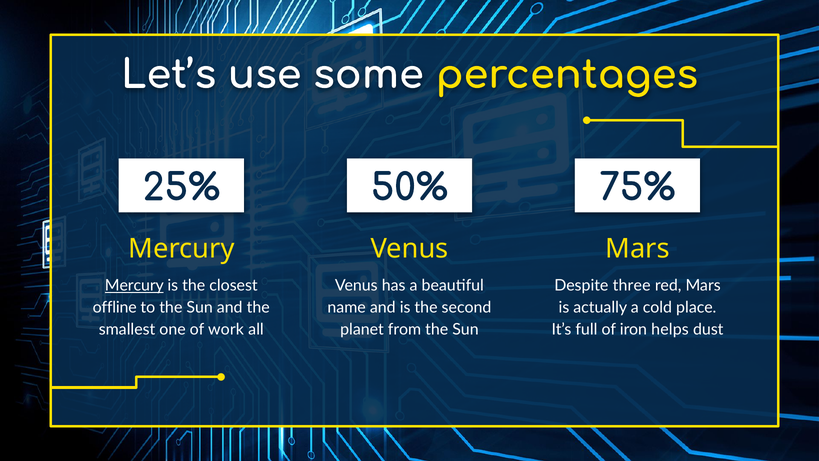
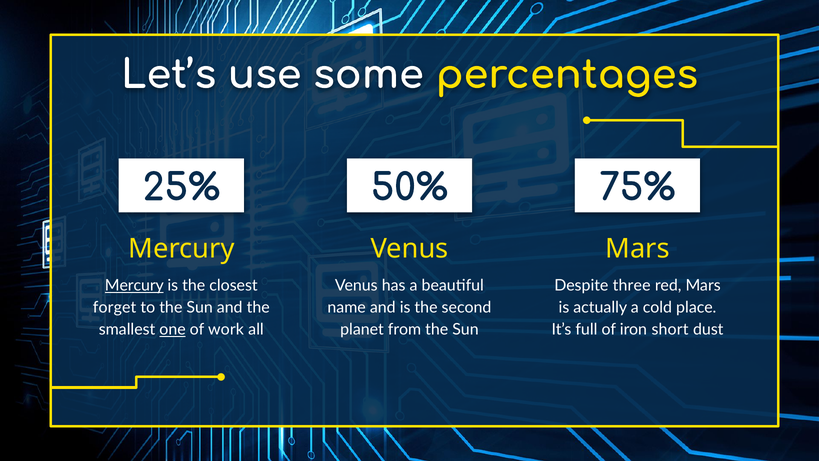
offline: offline -> forget
one underline: none -> present
helps: helps -> short
